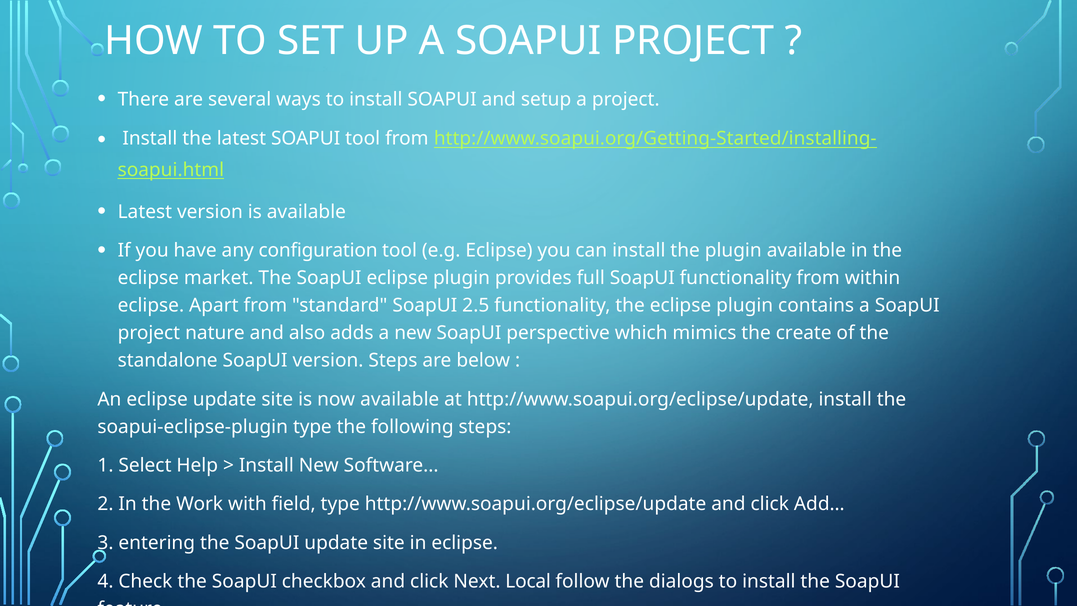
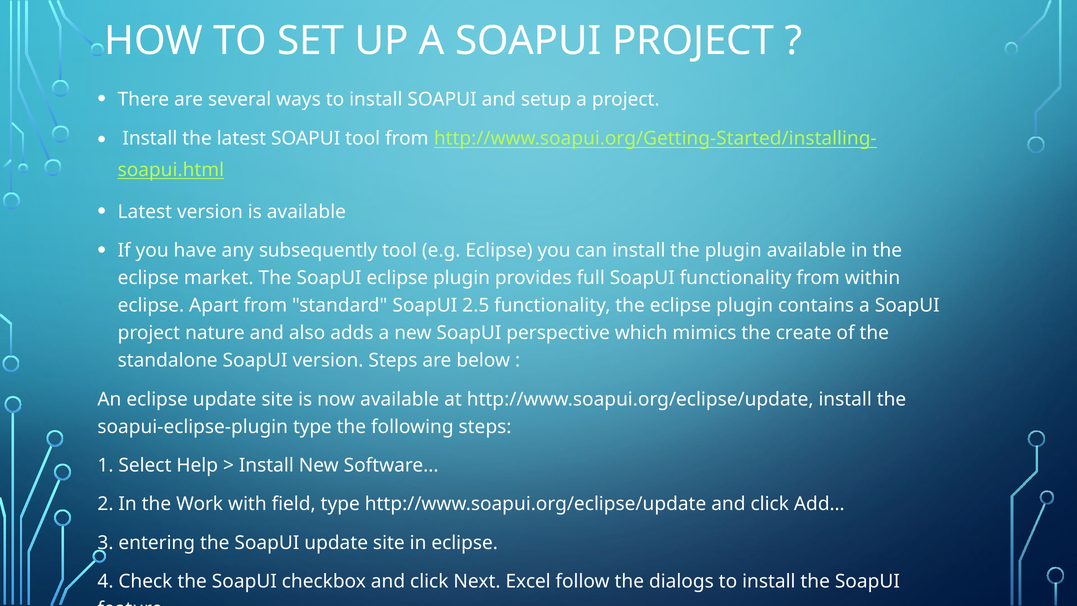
configuration: configuration -> subsequently
Local: Local -> Excel
